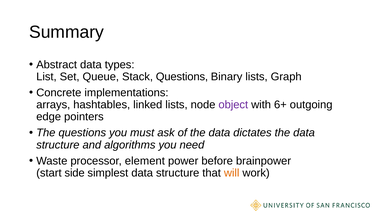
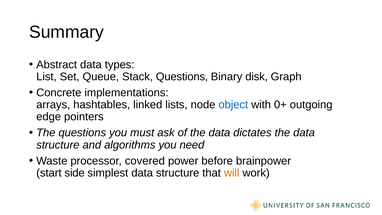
Binary lists: lists -> disk
object colour: purple -> blue
6+: 6+ -> 0+
element: element -> covered
